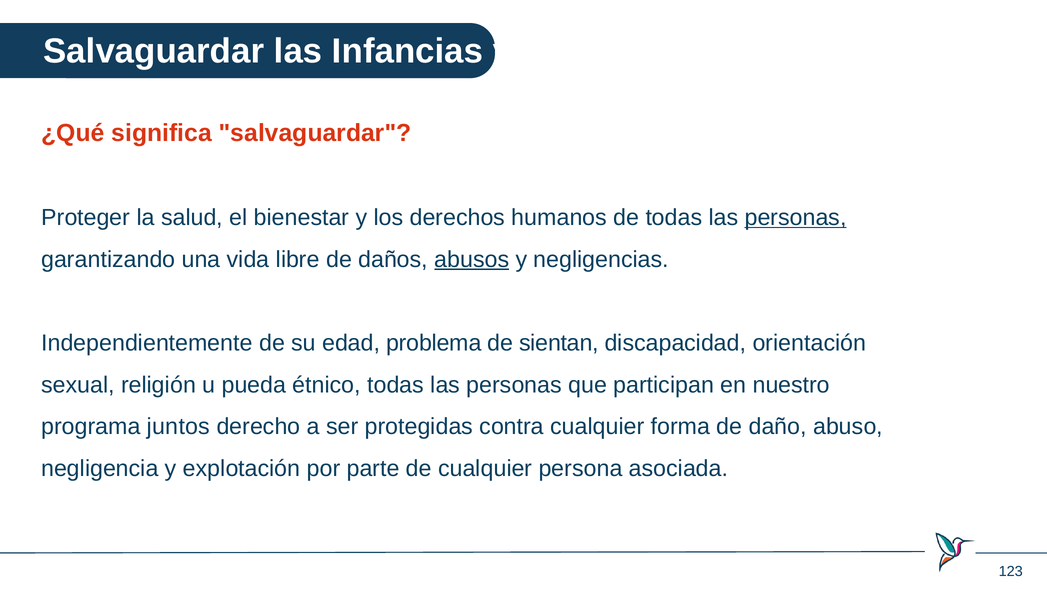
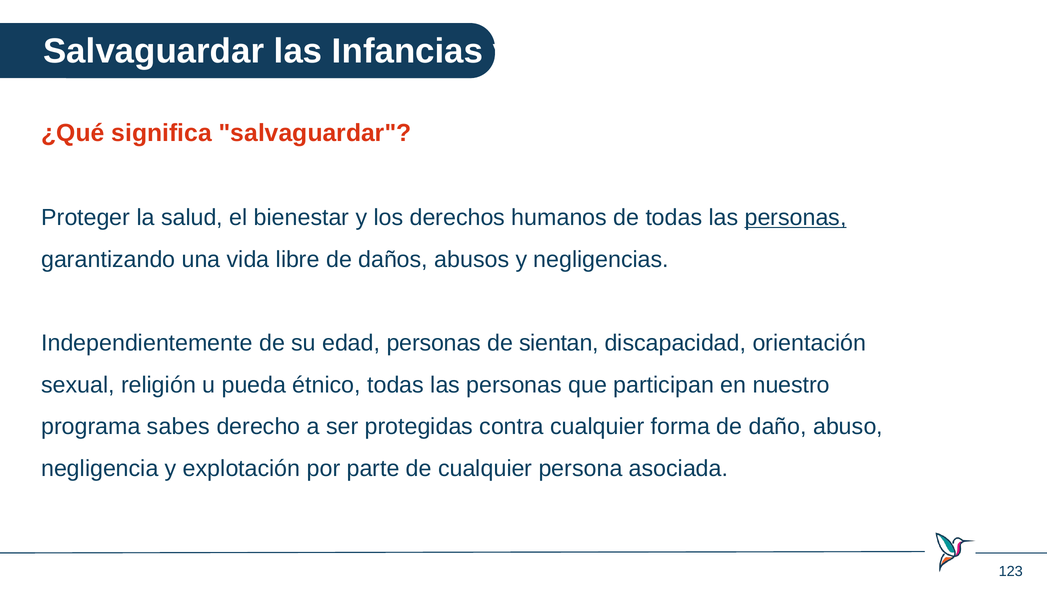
abusos underline: present -> none
edad problema: problema -> personas
juntos: juntos -> sabes
